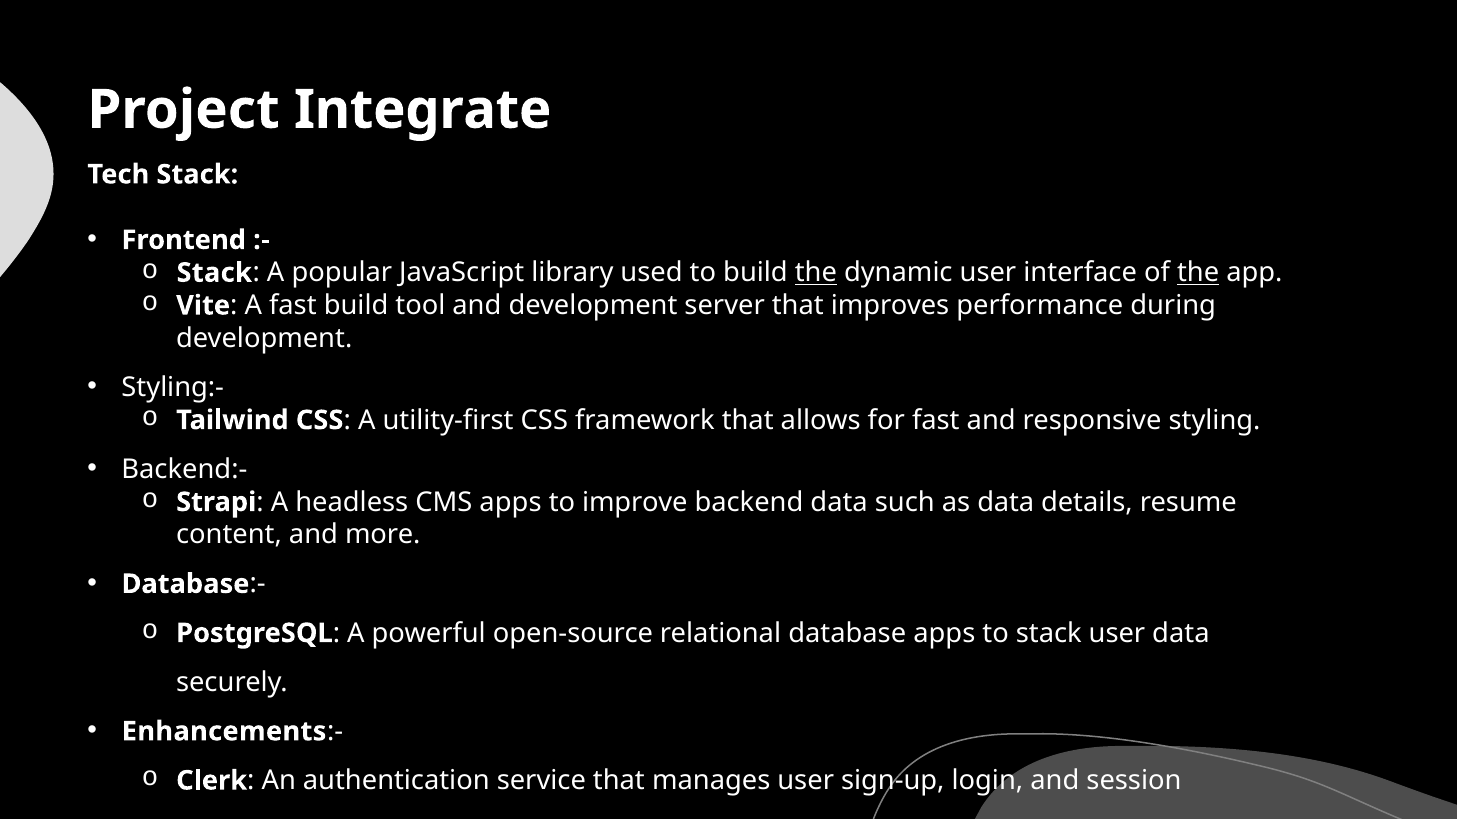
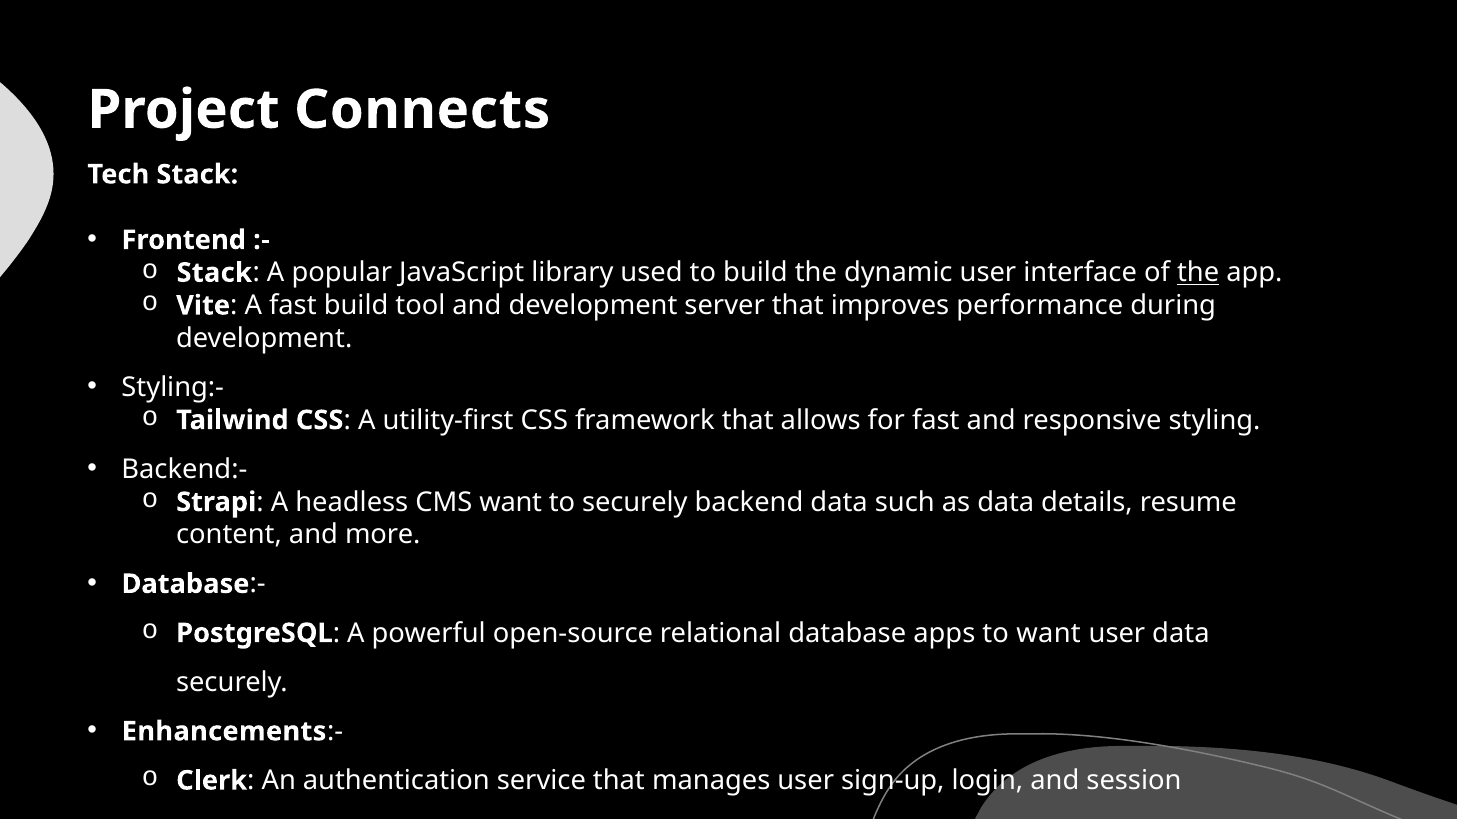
Integrate: Integrate -> Connects
the at (816, 273) underline: present -> none
CMS apps: apps -> want
to improve: improve -> securely
to stack: stack -> want
